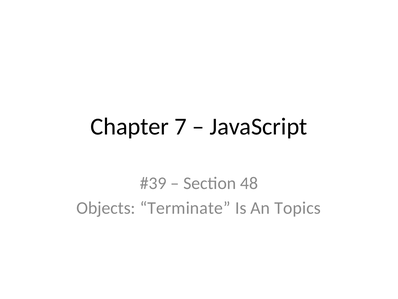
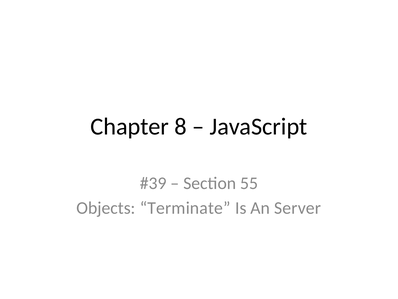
7: 7 -> 8
48: 48 -> 55
Topics: Topics -> Server
